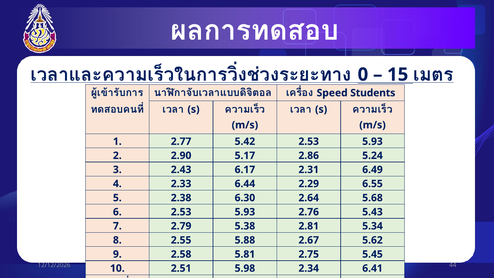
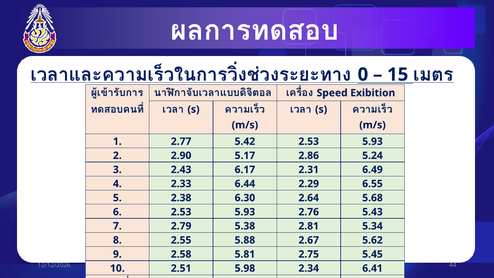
Students: Students -> Exibition
